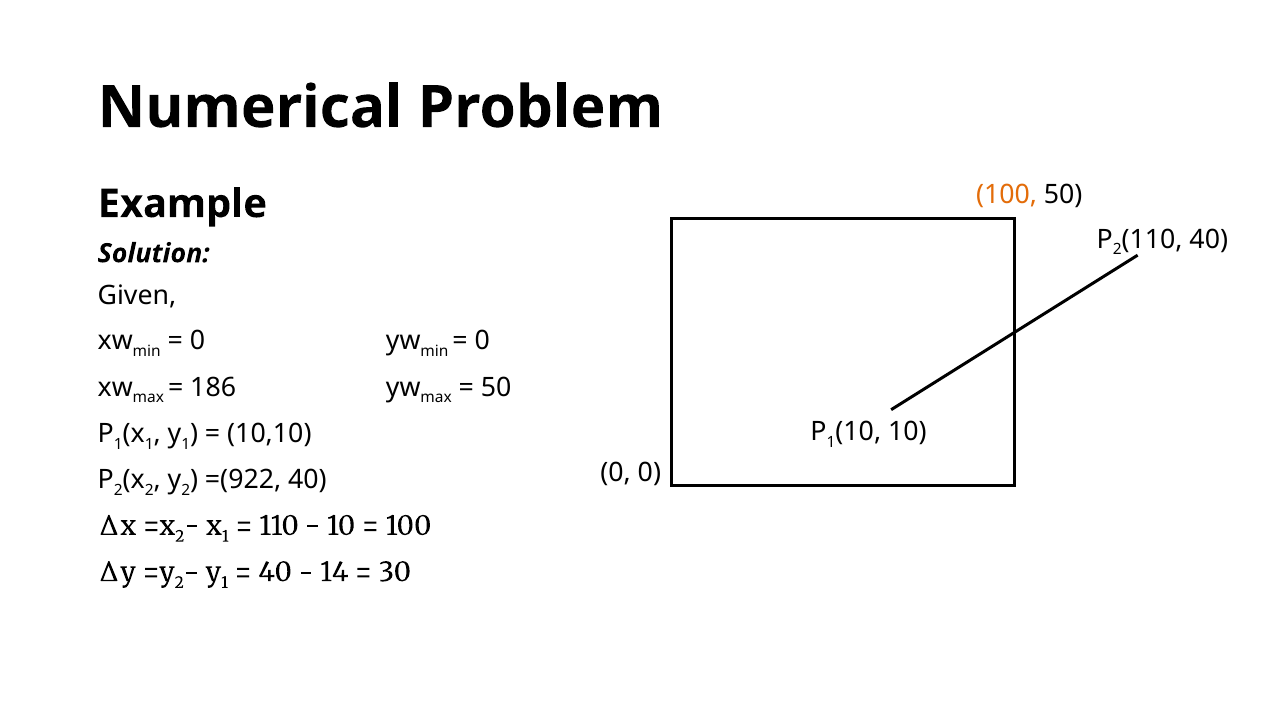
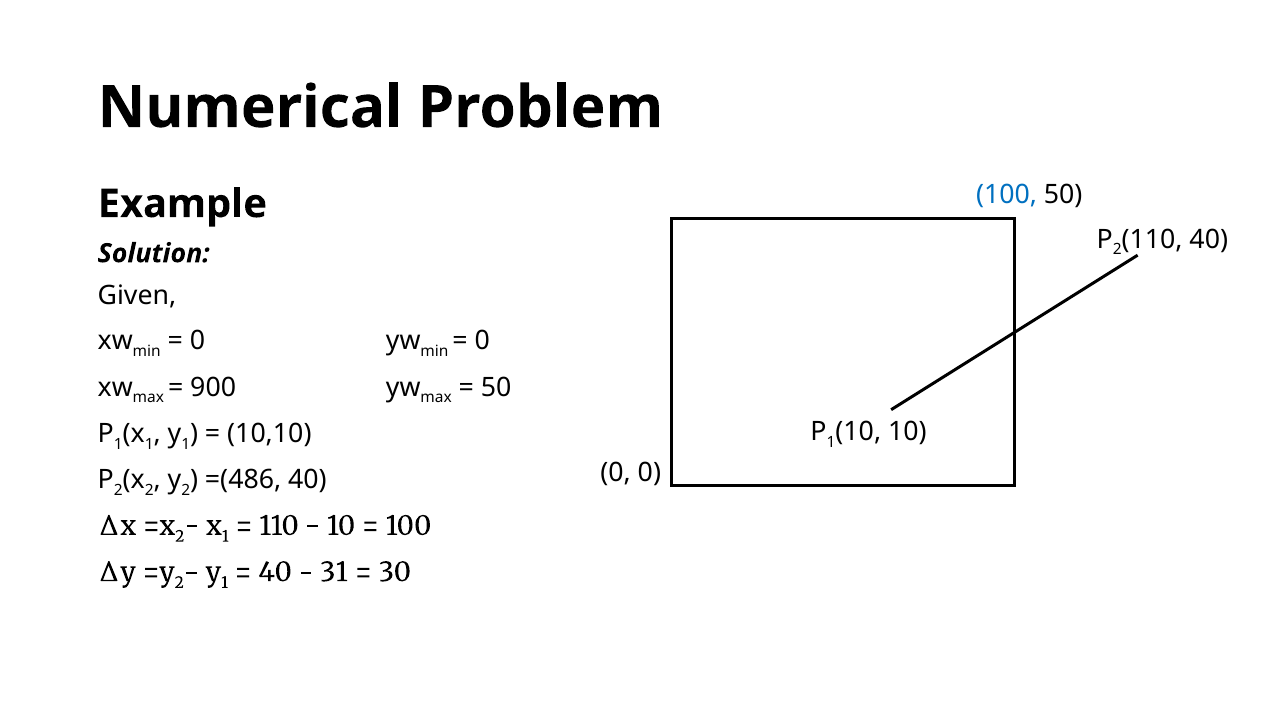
100 at (1006, 195) colour: orange -> blue
186: 186 -> 900
=(922: =(922 -> =(486
14: 14 -> 31
